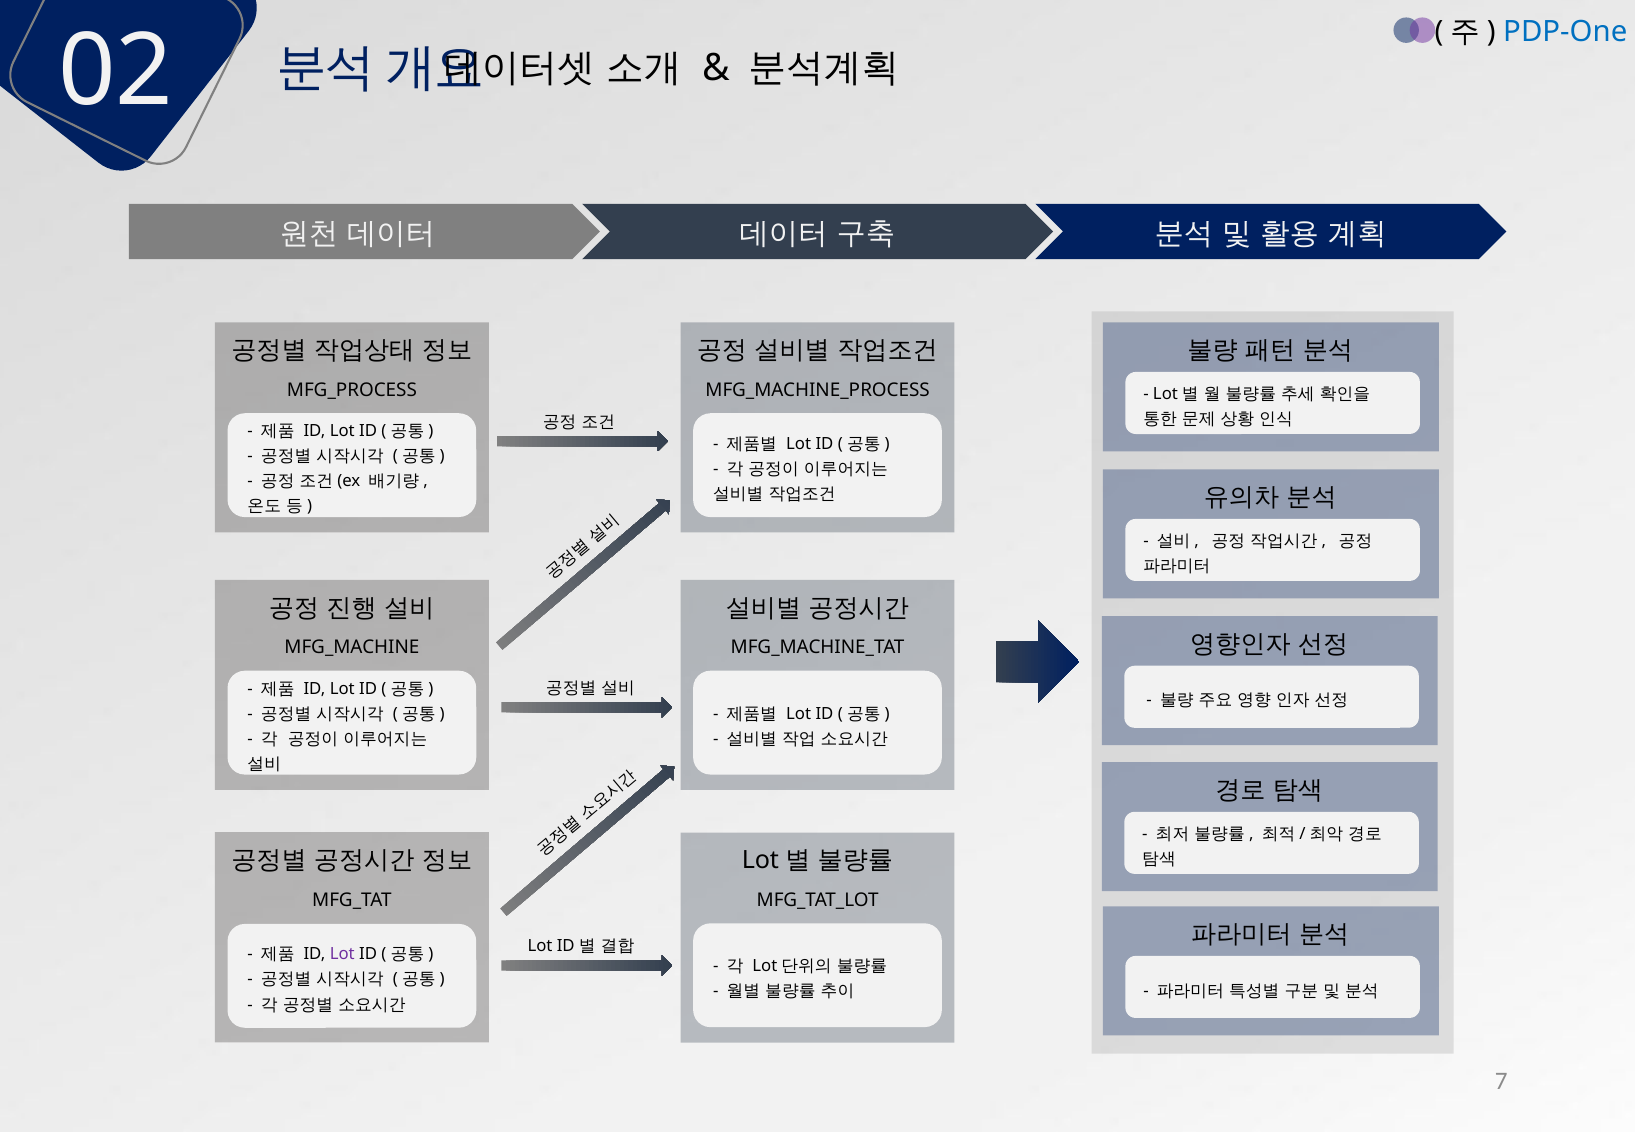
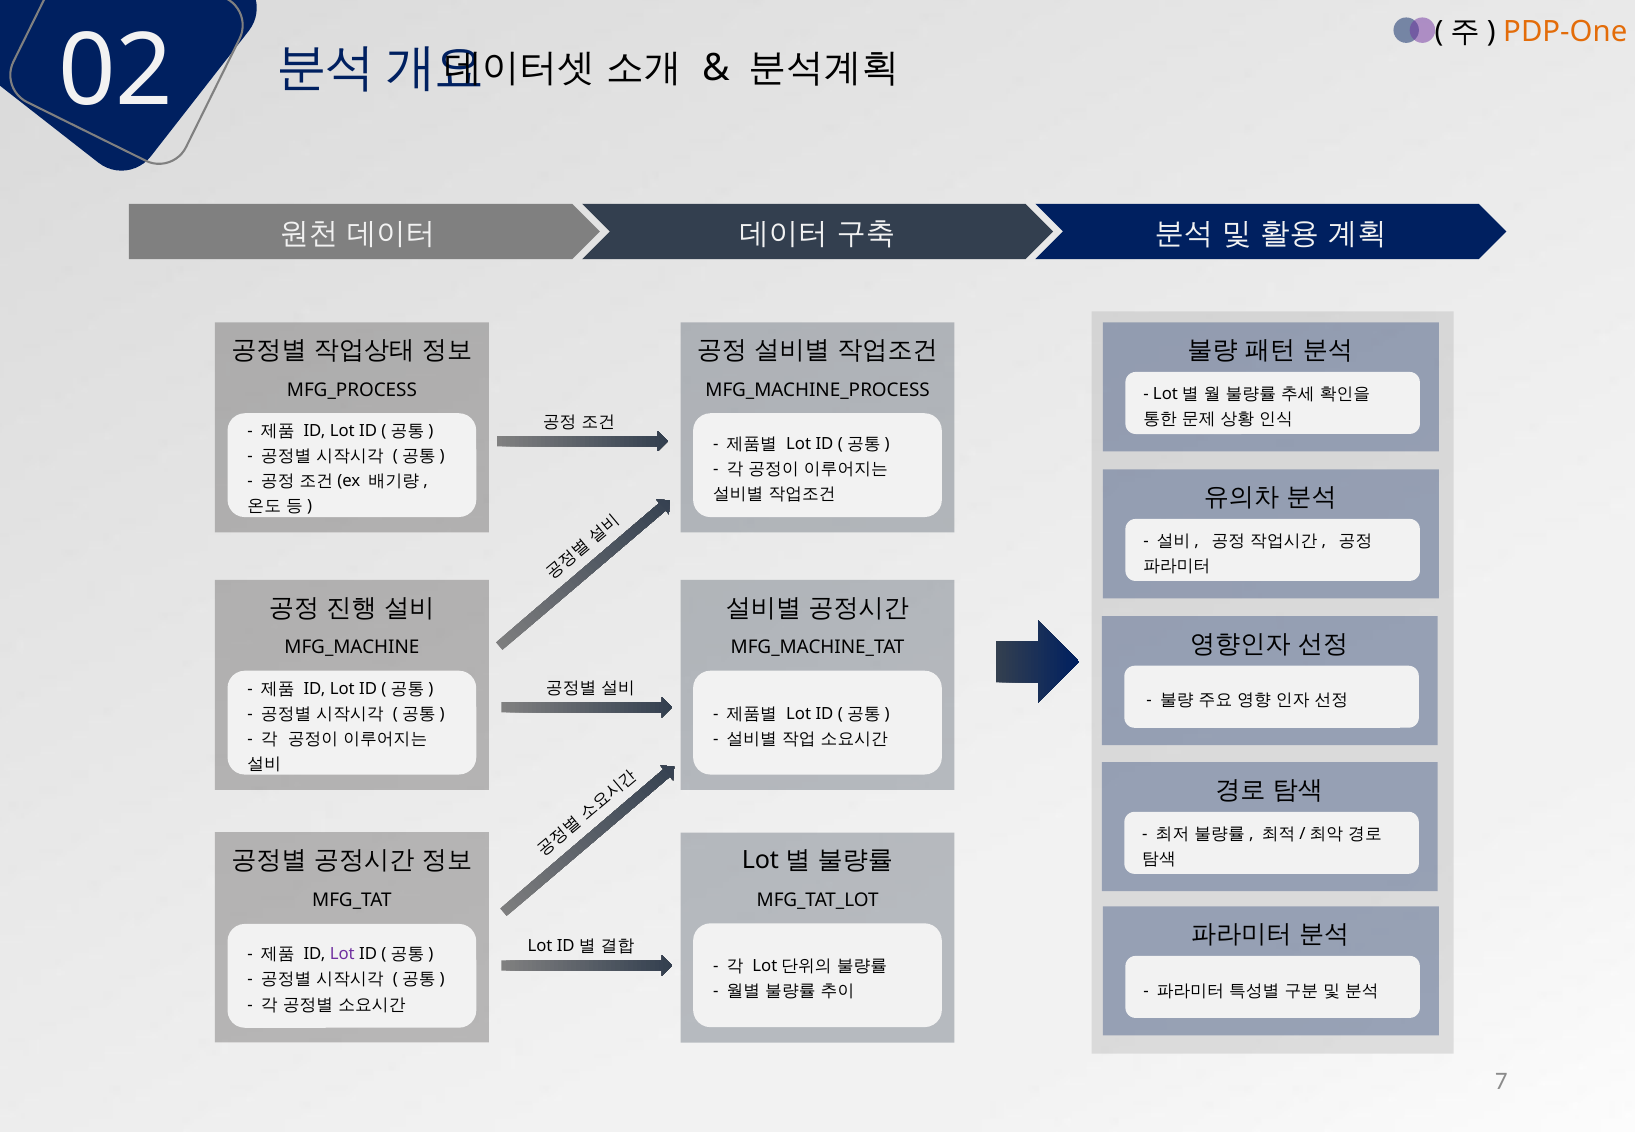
PDP-One colour: blue -> orange
